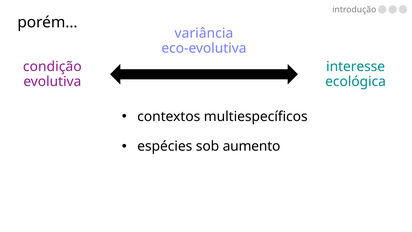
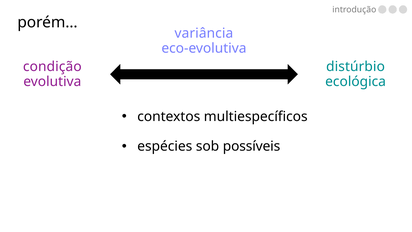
interesse: interesse -> distúrbio
aumento: aumento -> possíveis
